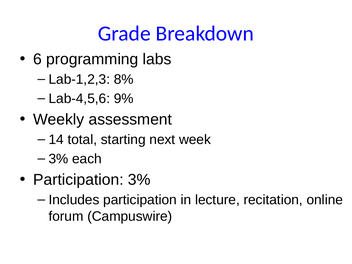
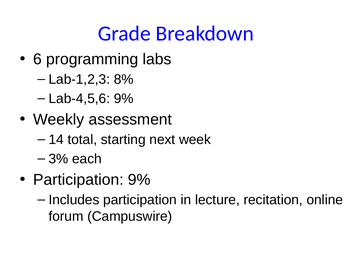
Participation 3%: 3% -> 9%
